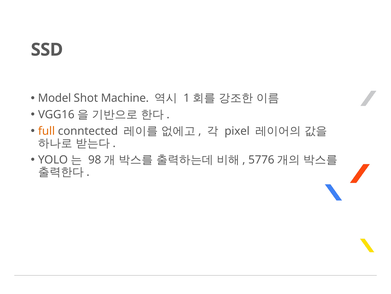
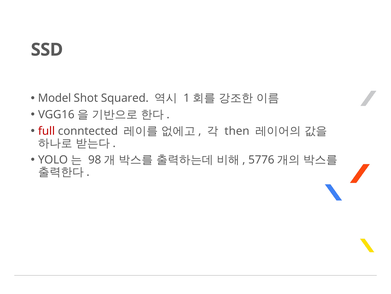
Machine: Machine -> Squared
full colour: orange -> red
pixel: pixel -> then
